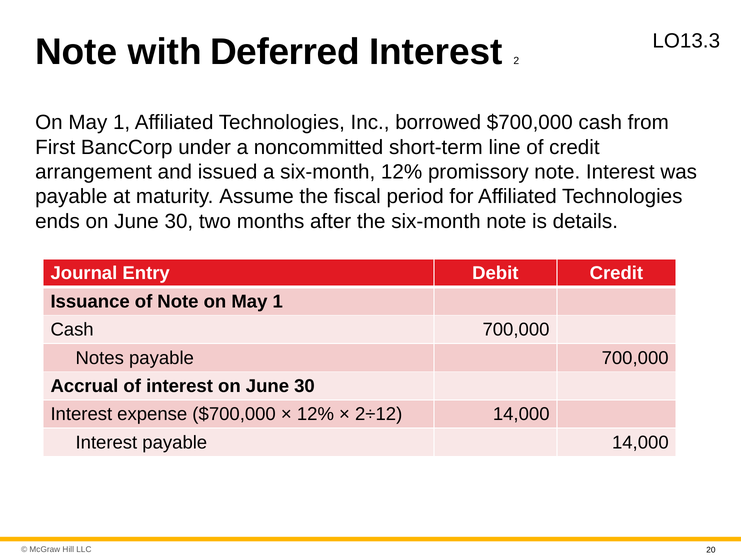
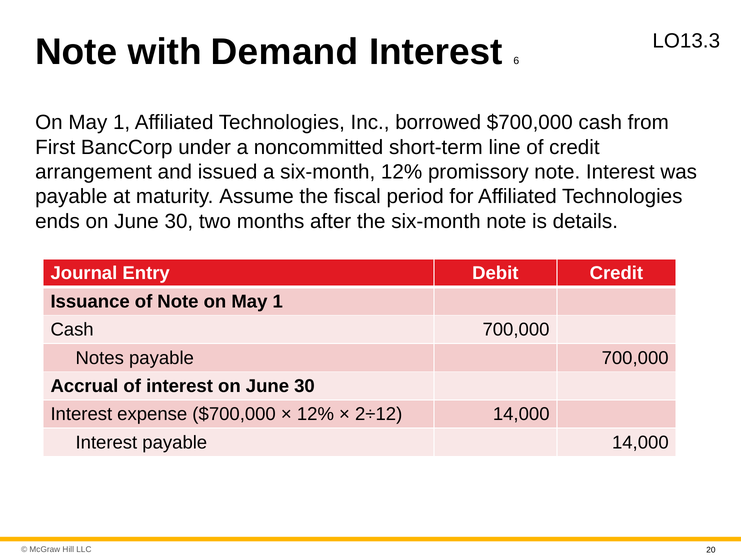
Deferred: Deferred -> Demand
2: 2 -> 6
